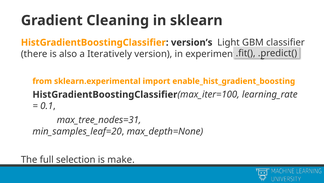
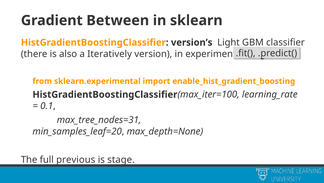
Cleaning: Cleaning -> Between
selection: selection -> previous
is make: make -> stage
